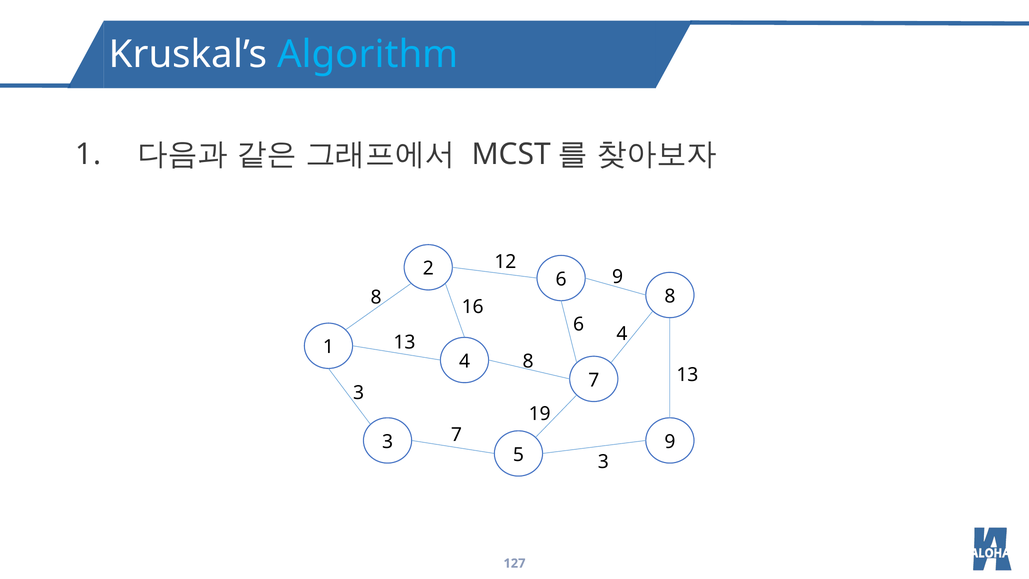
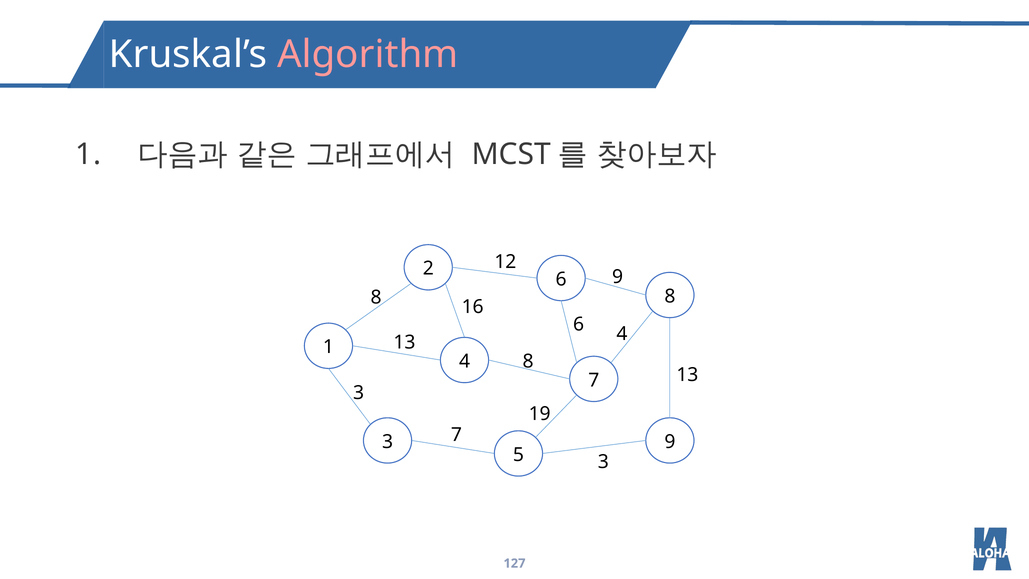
Algorithm colour: light blue -> pink
